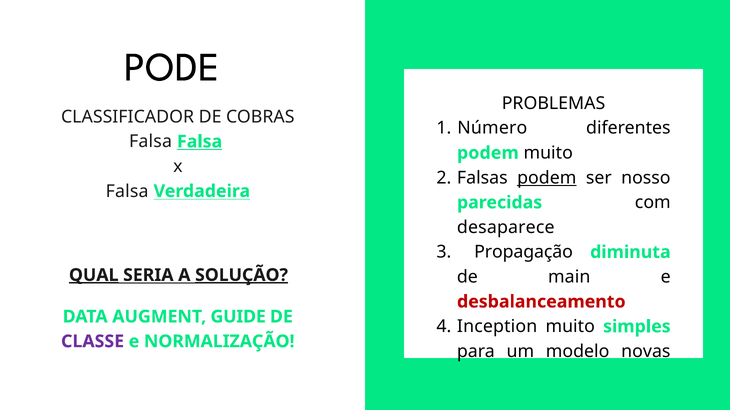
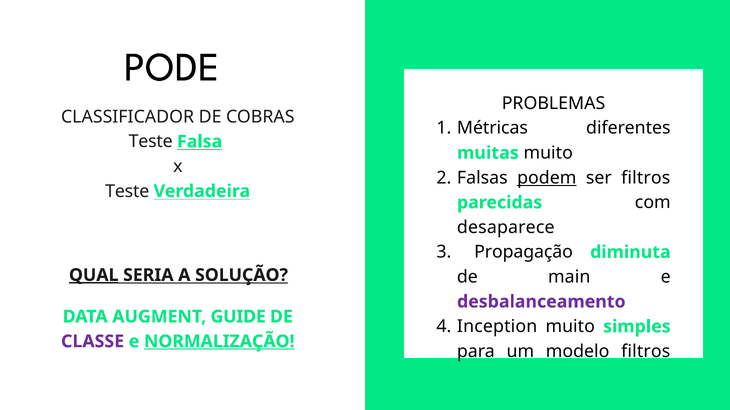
Número: Número -> Métricas
Falsa at (151, 142): Falsa -> Teste
podem at (488, 153): podem -> muitas
ser nosso: nosso -> filtros
Falsa at (127, 191): Falsa -> Teste
SOLUÇÃO underline: present -> none
desbalanceamento colour: red -> purple
NORMALIZAÇÃO underline: none -> present
modelo novas: novas -> filtros
